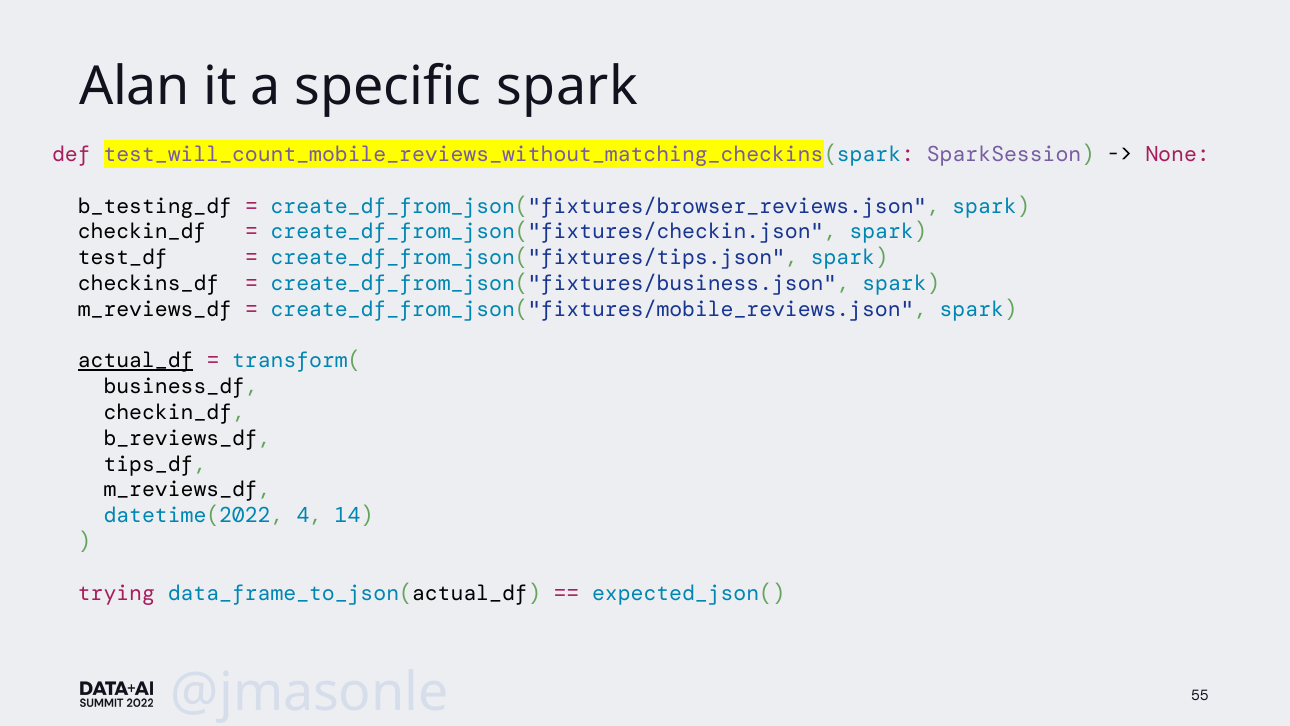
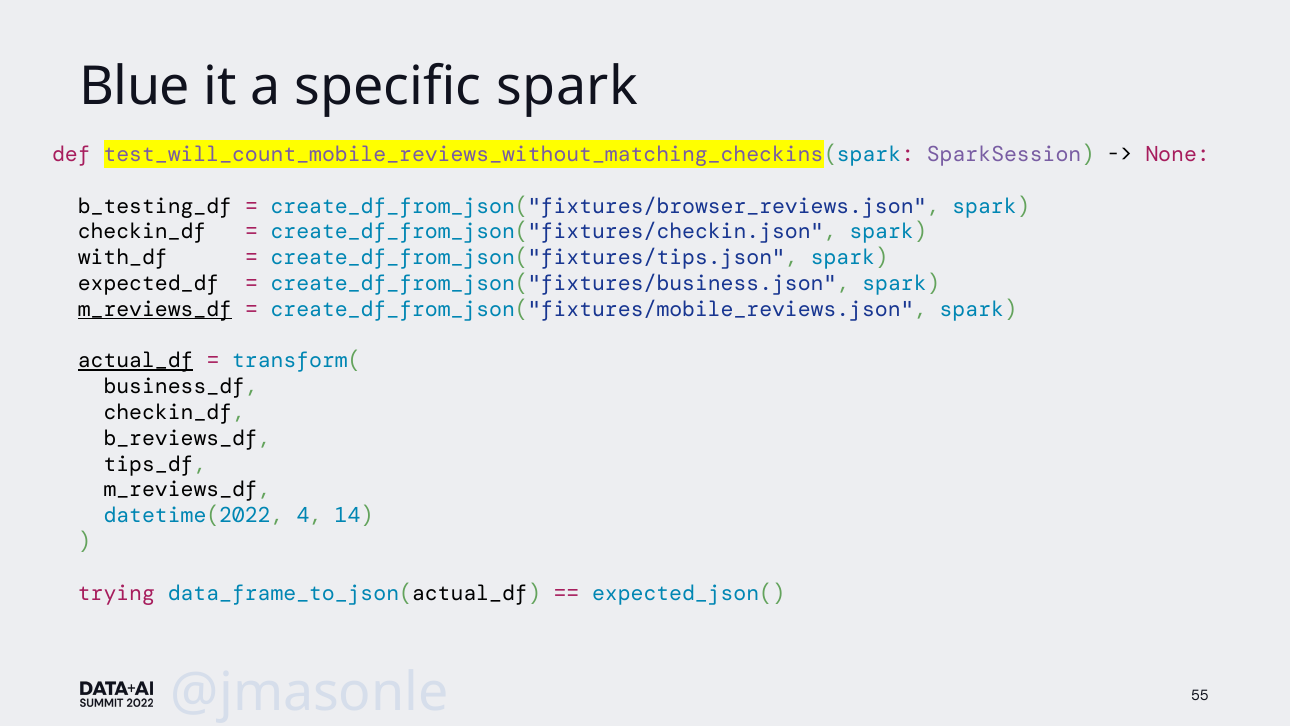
Alan: Alan -> Blue
test_df: test_df -> with_df
checkins_df: checkins_df -> expected_df
m_reviews_df at (155, 309) underline: none -> present
